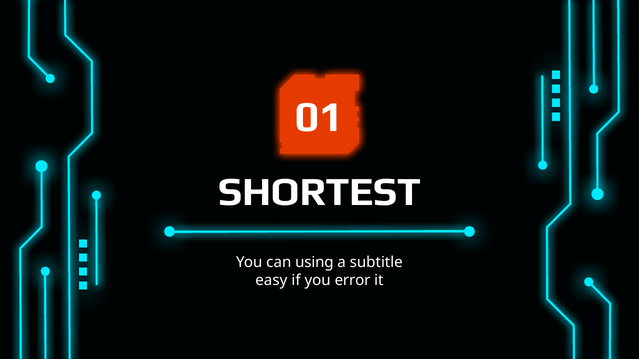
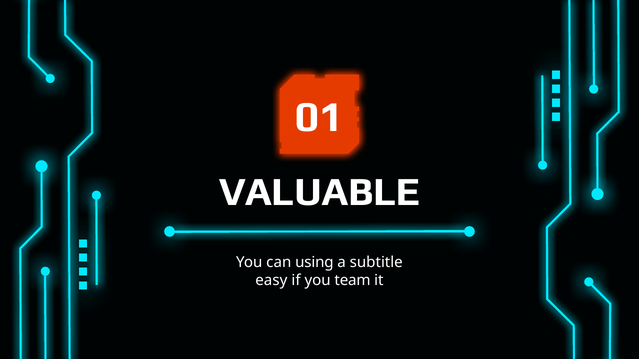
SHORTEST: SHORTEST -> VALUABLE
error: error -> team
